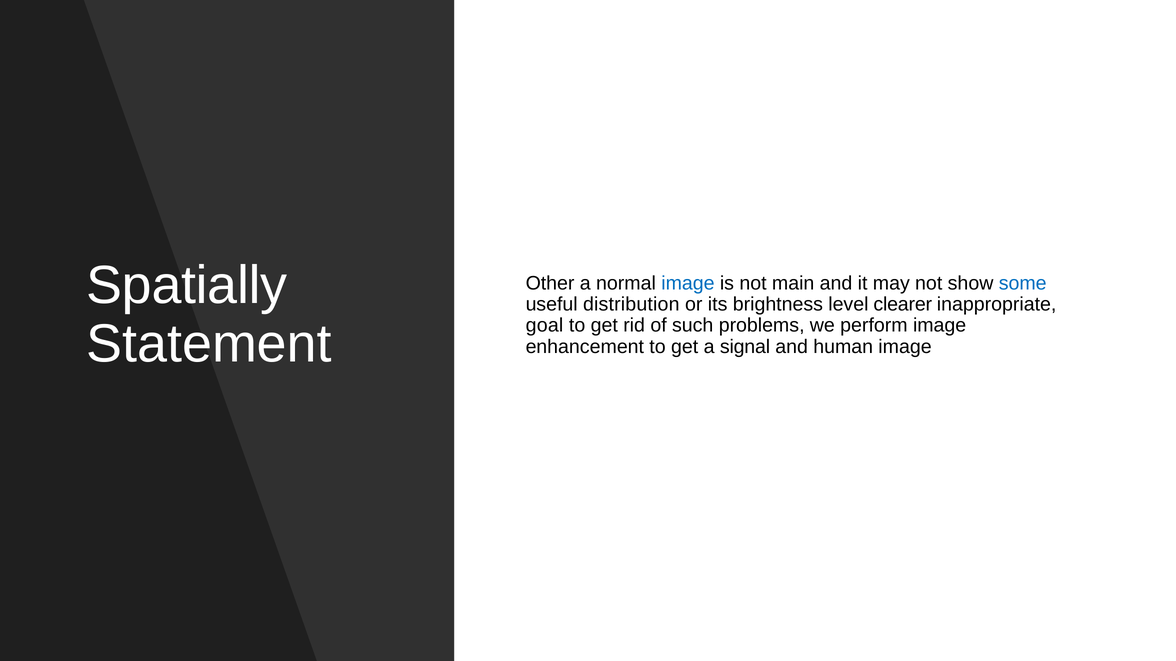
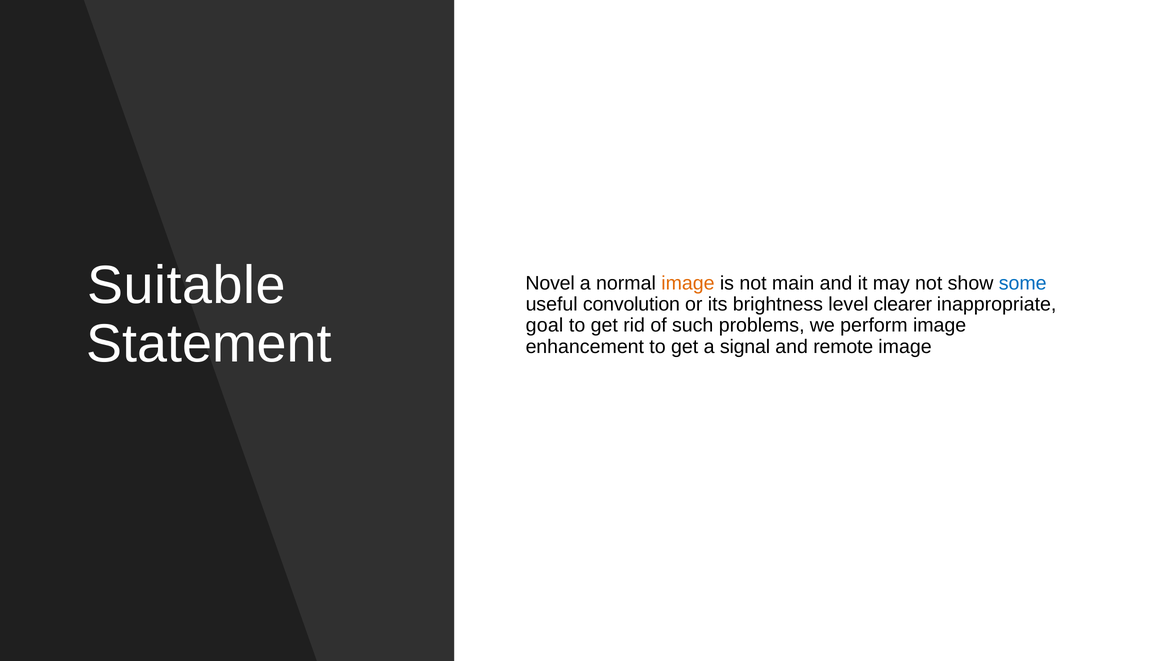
Spatially: Spatially -> Suitable
Other: Other -> Novel
image at (688, 284) colour: blue -> orange
distribution: distribution -> convolution
human: human -> remote
